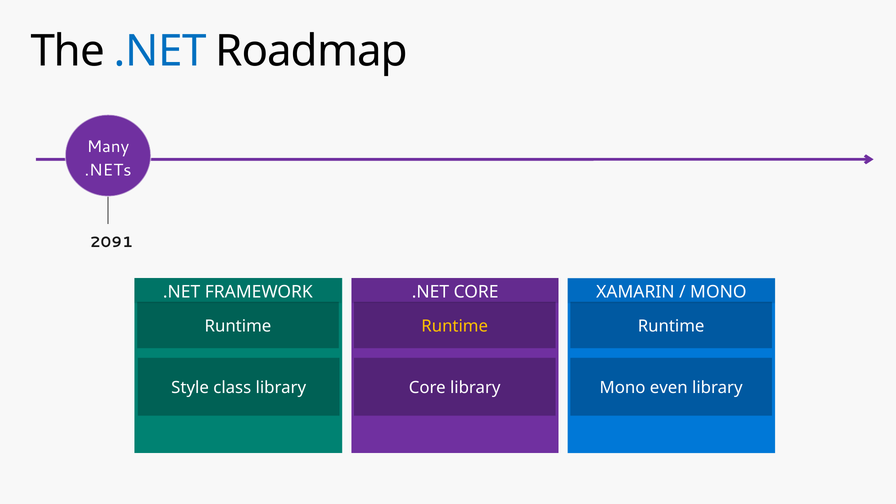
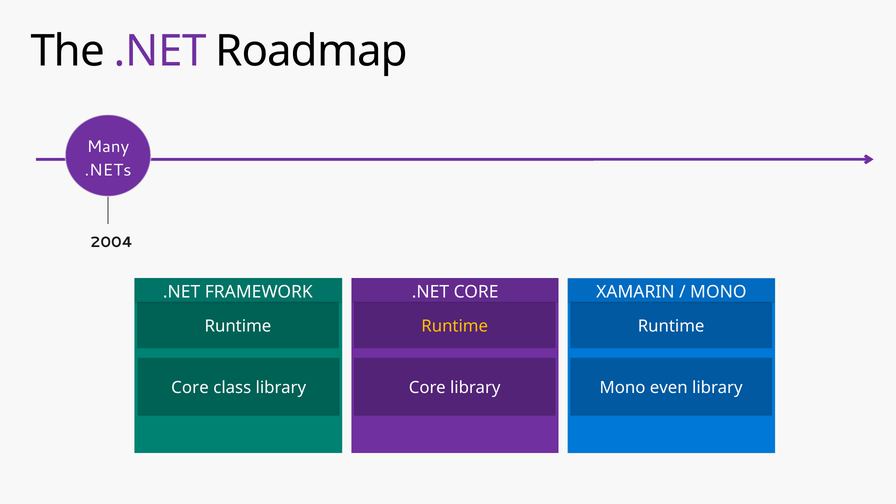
.NET at (160, 51) colour: blue -> purple
2091: 2091 -> 2004
Style at (190, 388): Style -> Core
